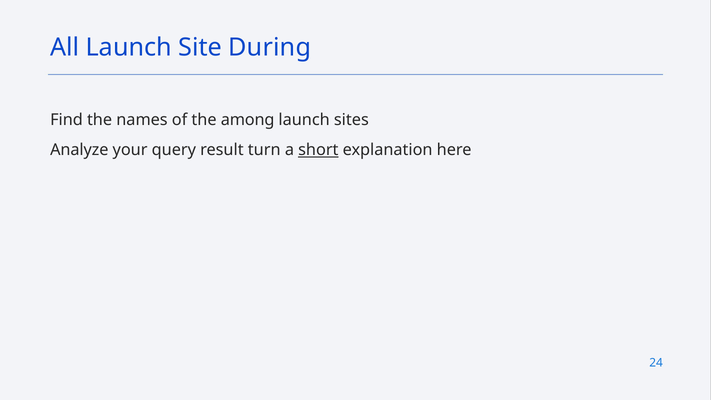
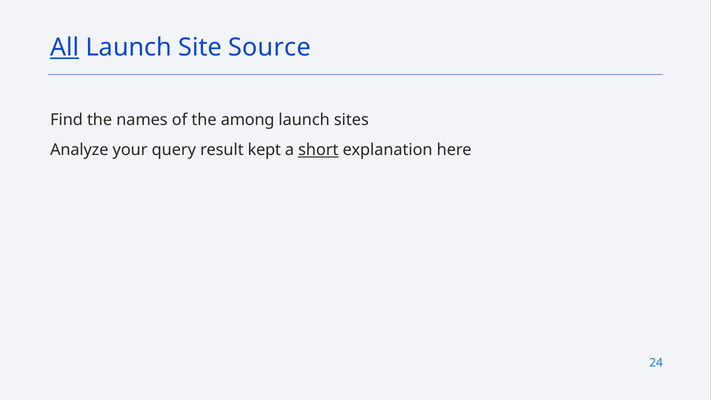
All underline: none -> present
During: During -> Source
turn: turn -> kept
